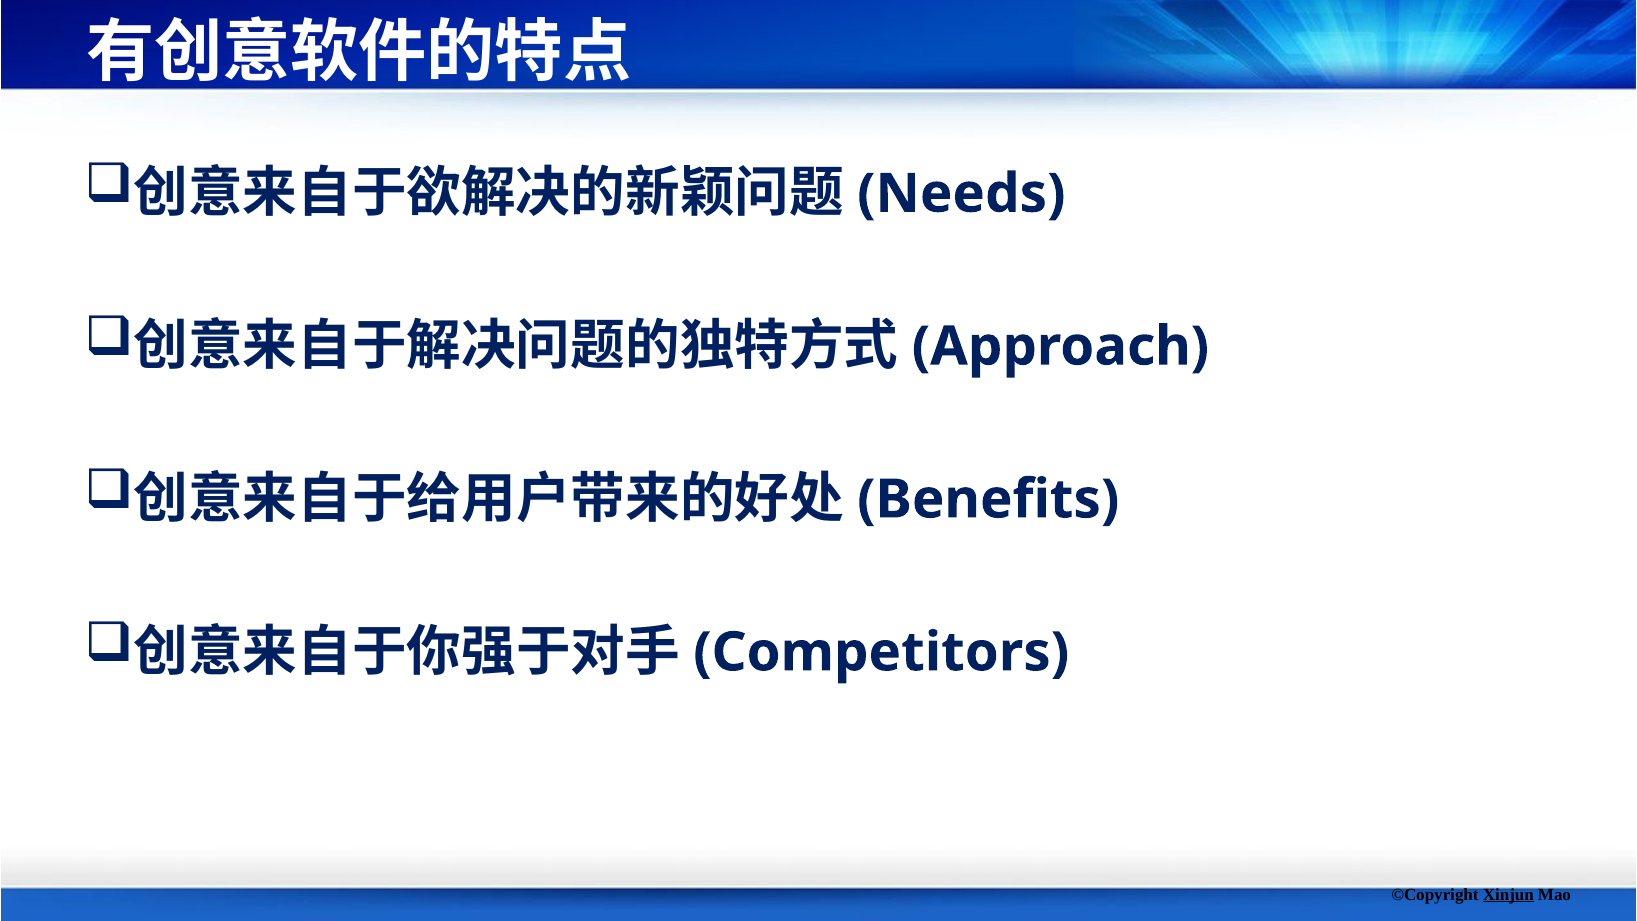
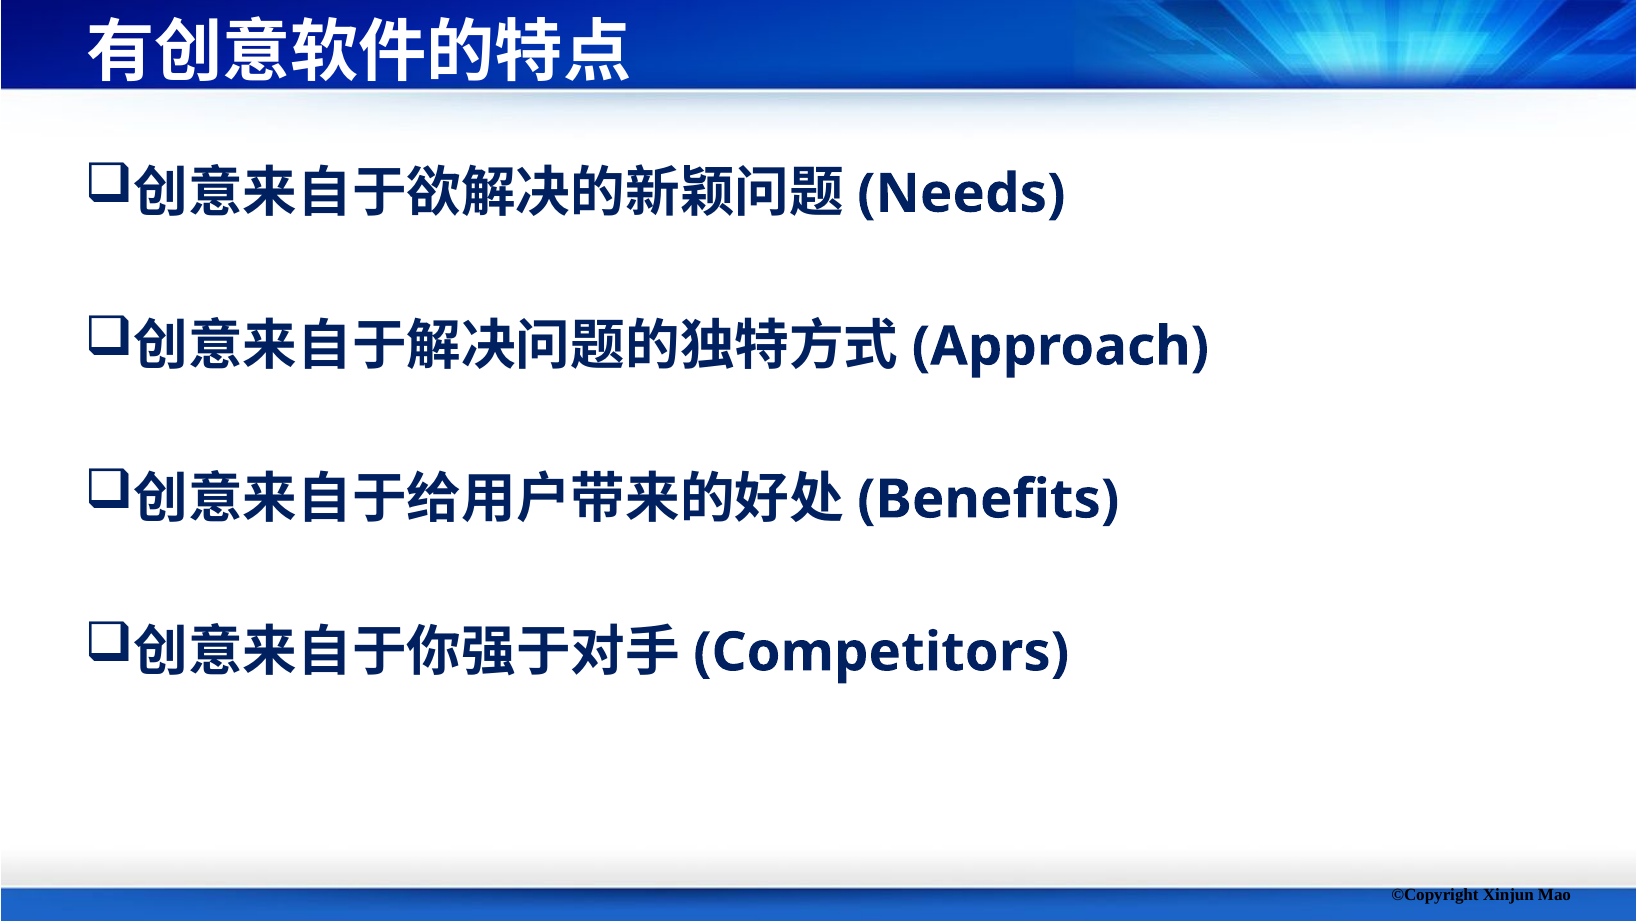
Xinjun underline: present -> none
